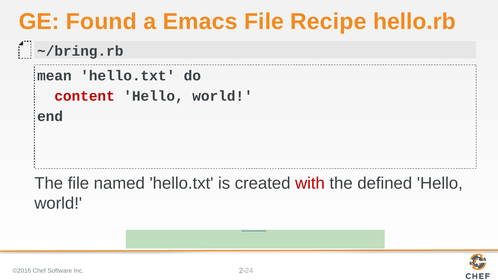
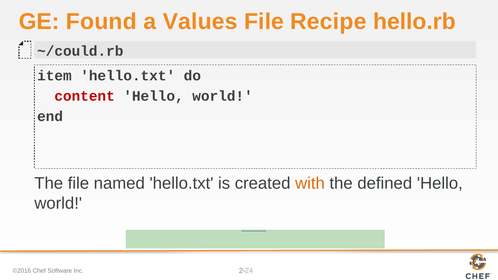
Emacs: Emacs -> Values
~/bring.rb: ~/bring.rb -> ~/could.rb
mean: mean -> item
with colour: red -> orange
